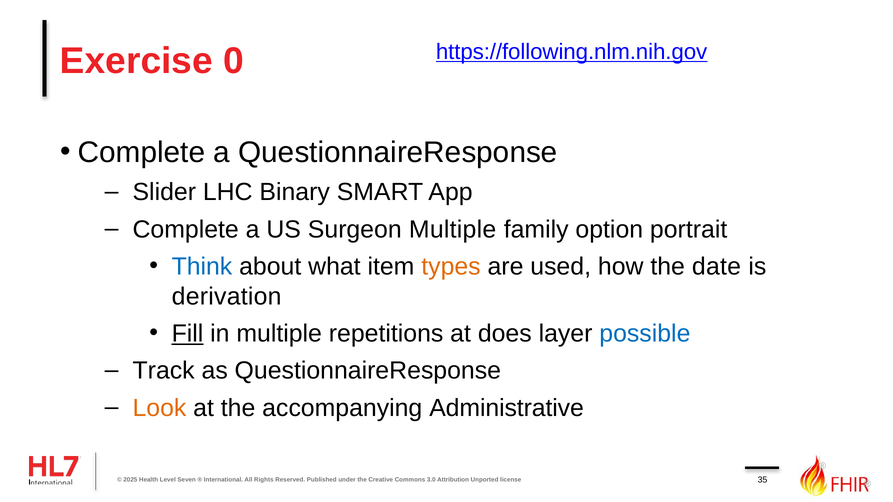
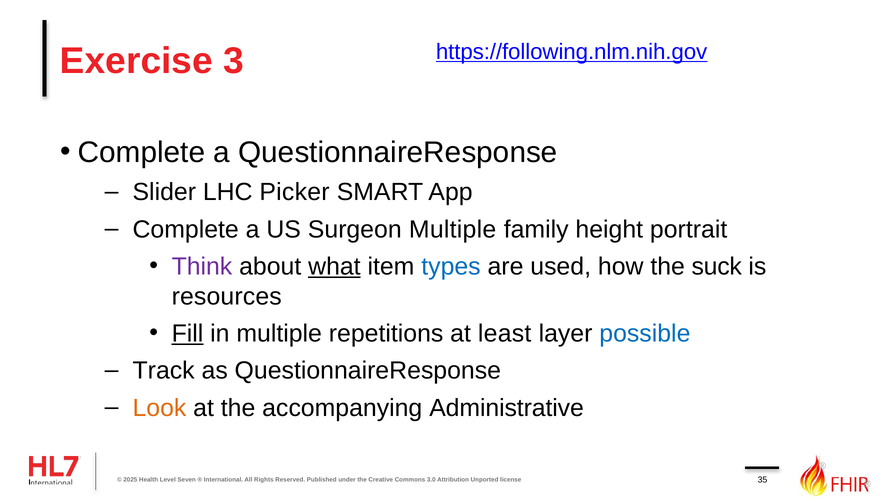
0: 0 -> 3
Binary: Binary -> Picker
option: option -> height
Think colour: blue -> purple
what underline: none -> present
types colour: orange -> blue
date: date -> suck
derivation: derivation -> resources
does: does -> least
